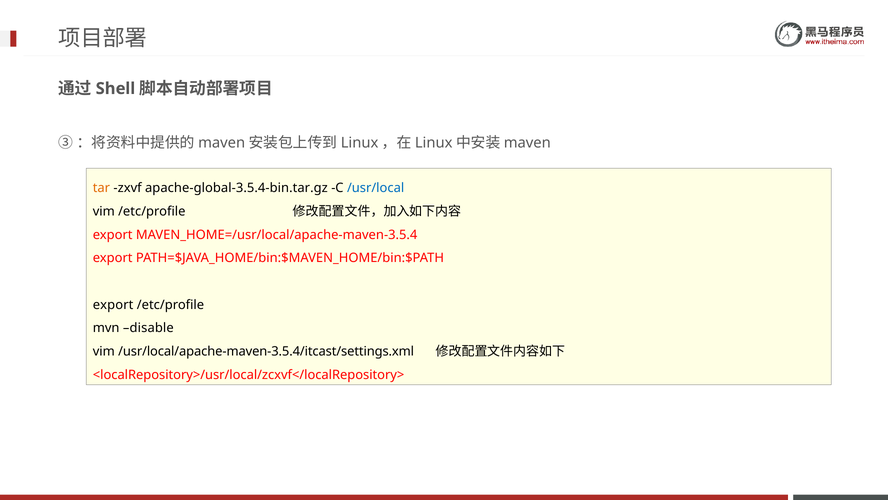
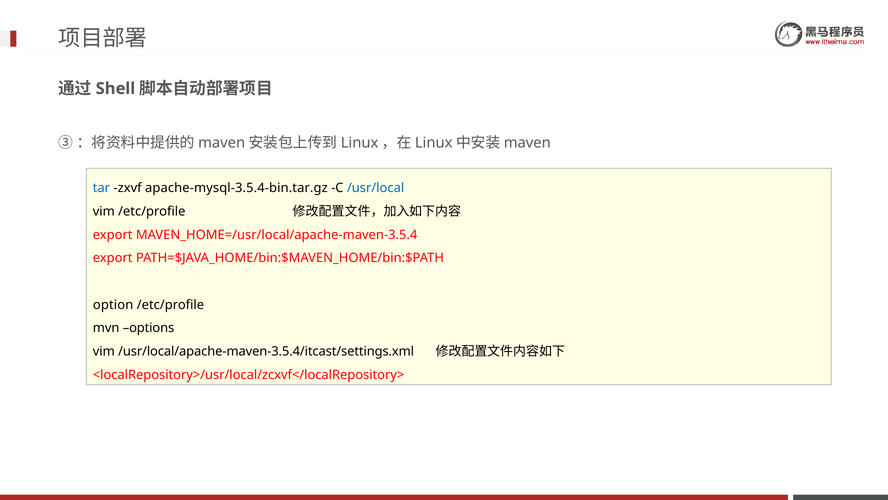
tar colour: orange -> blue
apache-global-3.5.4-bin.tar.gz: apache-global-3.5.4-bin.tar.gz -> apache-mysql-3.5.4-bin.tar.gz
export at (113, 304): export -> option
disable: disable -> options
